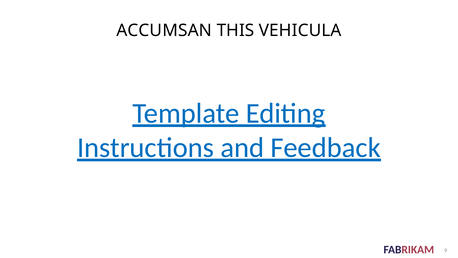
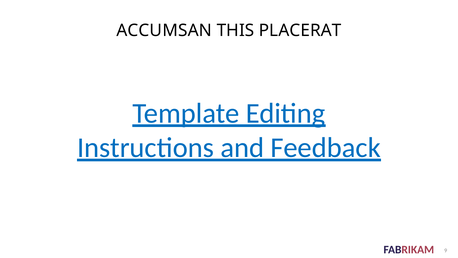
VEHICULA: VEHICULA -> PLACERAT
